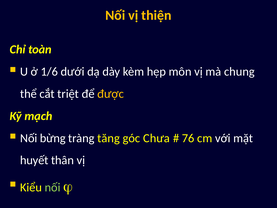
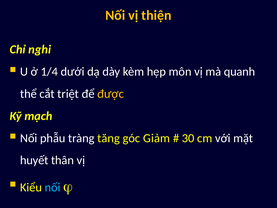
toàn: toàn -> nghi
1/6: 1/6 -> 1/4
chung: chung -> quanh
bừng: bừng -> phẫu
Chưa: Chưa -> Giảm
76: 76 -> 30
nối at (53, 187) colour: light green -> light blue
